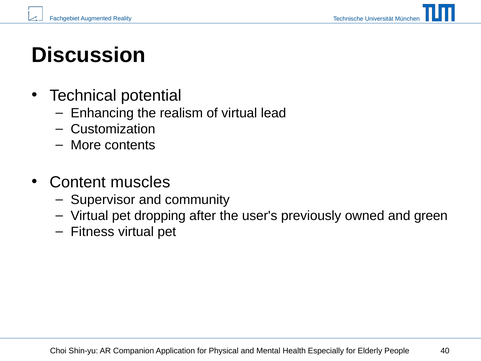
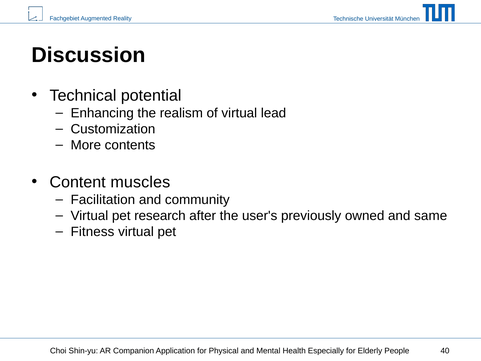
Supervisor: Supervisor -> Facilitation
dropping: dropping -> research
green: green -> same
